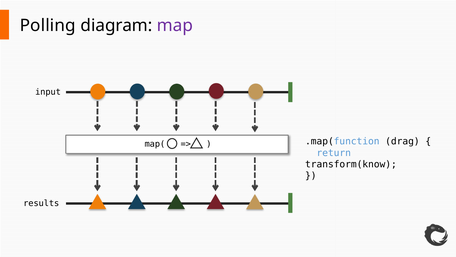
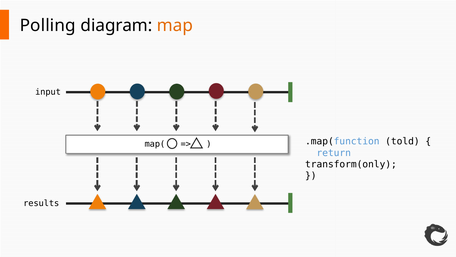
map colour: purple -> orange
drag: drag -> told
transform(know: transform(know -> transform(only
